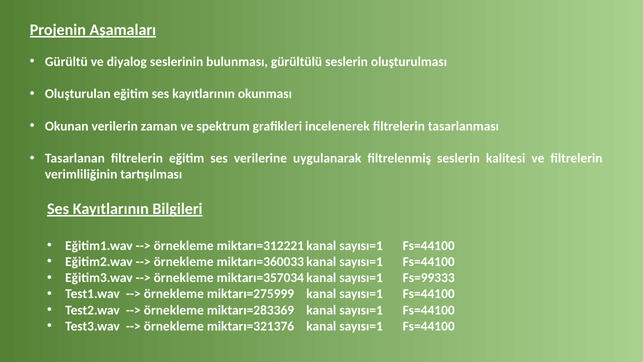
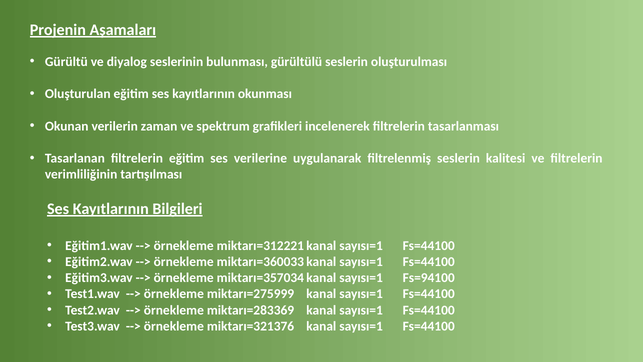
Fs=99333: Fs=99333 -> Fs=94100
